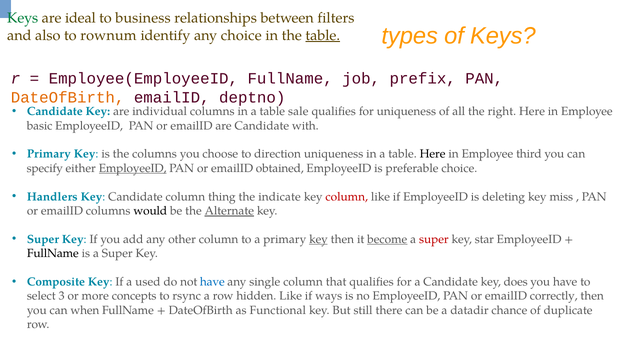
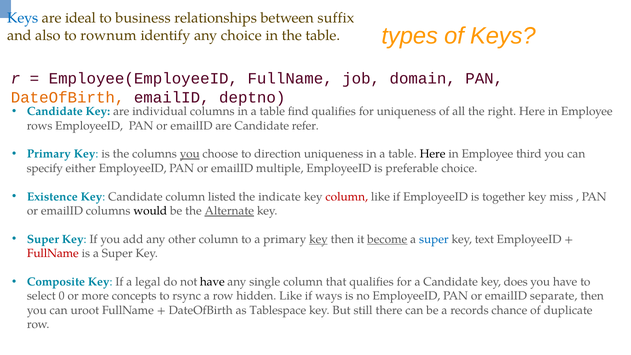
Keys at (23, 18) colour: green -> blue
filters: filters -> suffix
table at (323, 35) underline: present -> none
prefix: prefix -> domain
sale: sale -> find
basic: basic -> rows
with: with -> refer
you at (190, 154) underline: none -> present
EmployeeID at (133, 168) underline: present -> none
obtained: obtained -> multiple
Handlers: Handlers -> Existence
thing: thing -> listed
deleting: deleting -> together
super at (434, 239) colour: red -> blue
star: star -> text
FullName at (53, 253) colour: black -> red
used: used -> legal
have at (212, 282) colour: blue -> black
3: 3 -> 0
correctly: correctly -> separate
when: when -> uroot
Functional: Functional -> Tablespace
datadir: datadir -> records
